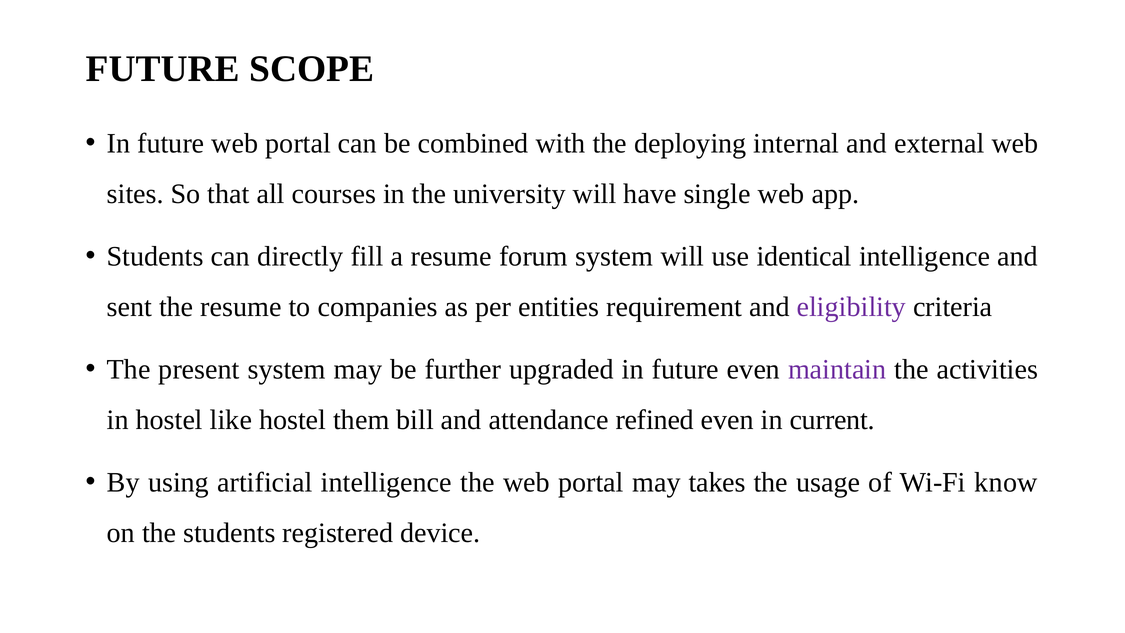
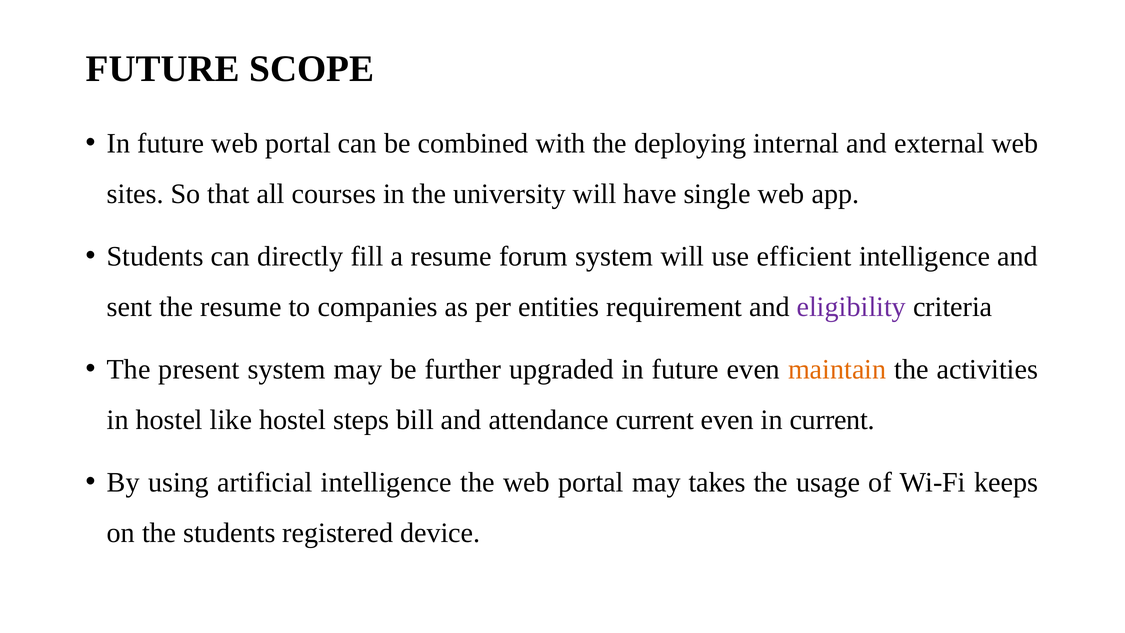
identical: identical -> efficient
maintain colour: purple -> orange
them: them -> steps
attendance refined: refined -> current
know: know -> keeps
